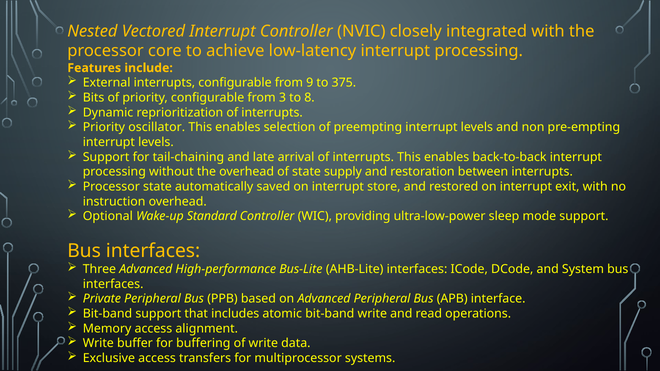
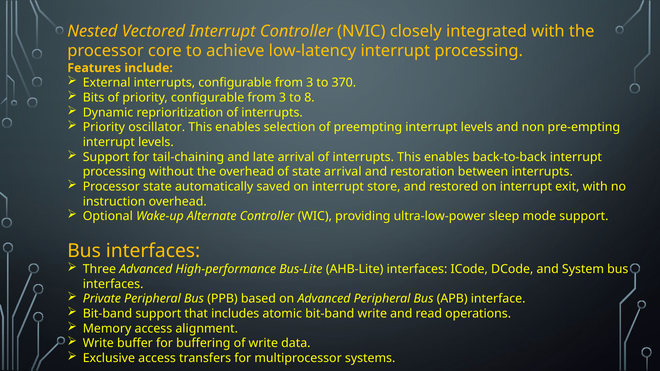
interrupts configurable from 9: 9 -> 3
375: 375 -> 370
state supply: supply -> arrival
Standard: Standard -> Alternate
